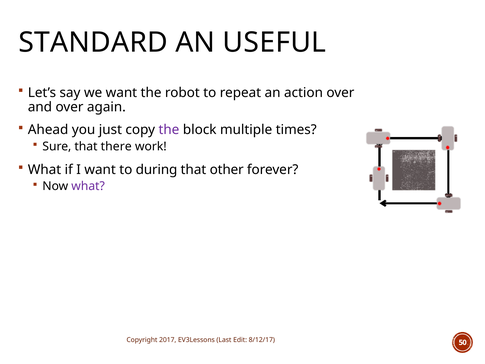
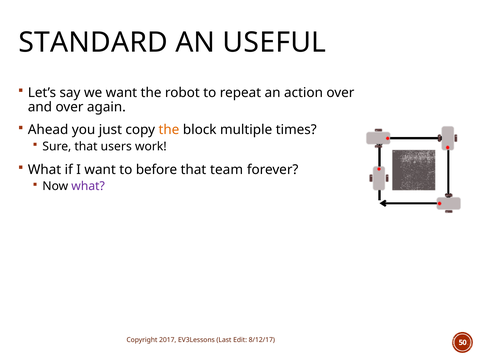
the at (169, 130) colour: purple -> orange
there: there -> users
during: during -> before
other: other -> team
